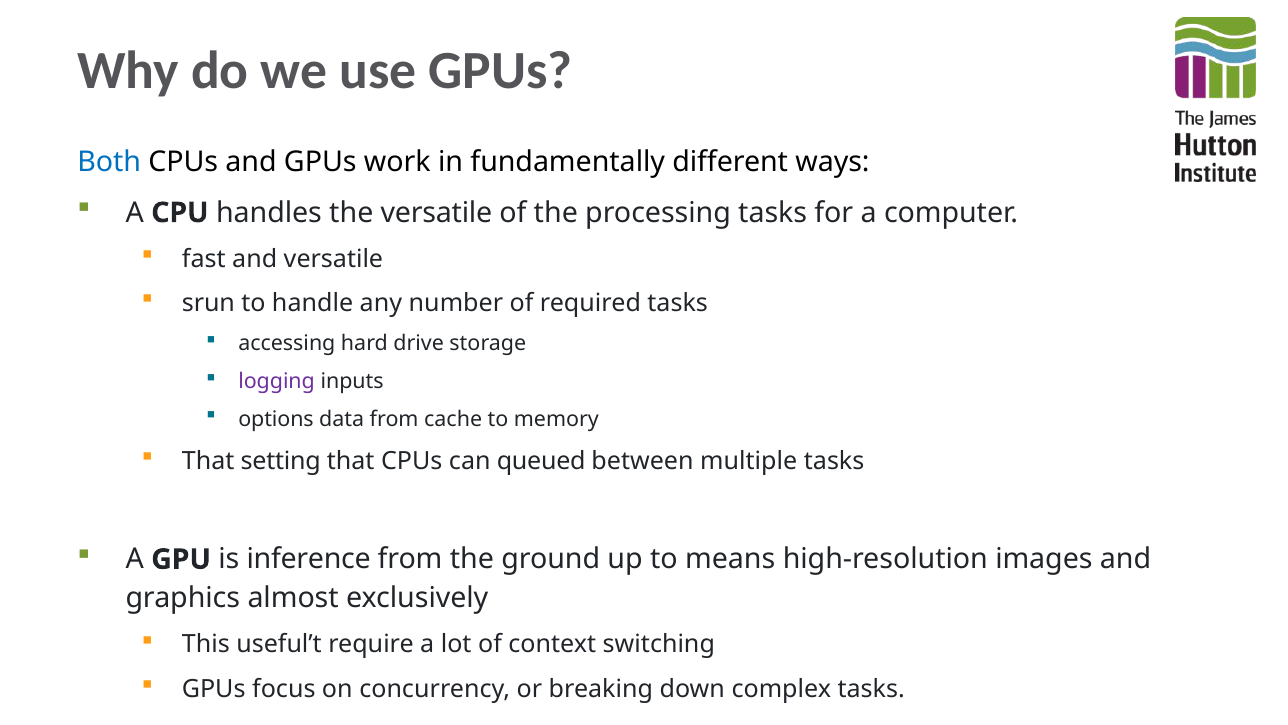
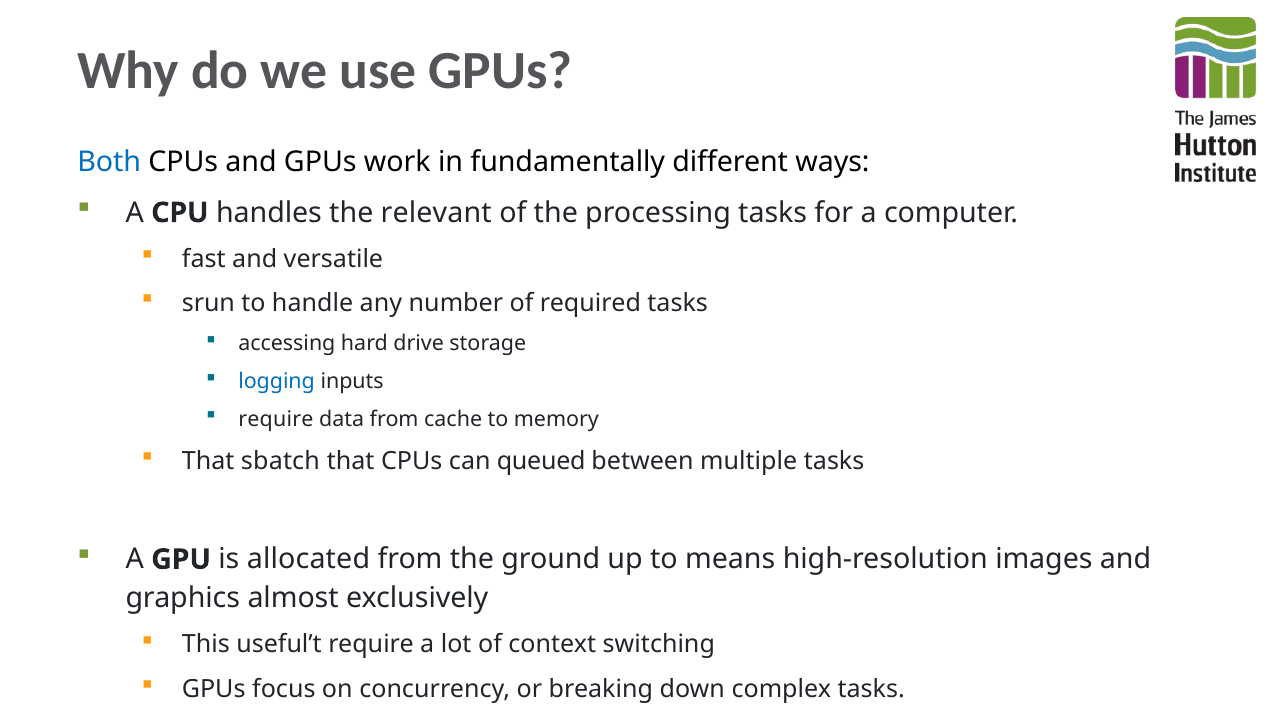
the versatile: versatile -> relevant
logging colour: purple -> blue
options at (276, 419): options -> require
setting: setting -> sbatch
inference: inference -> allocated
